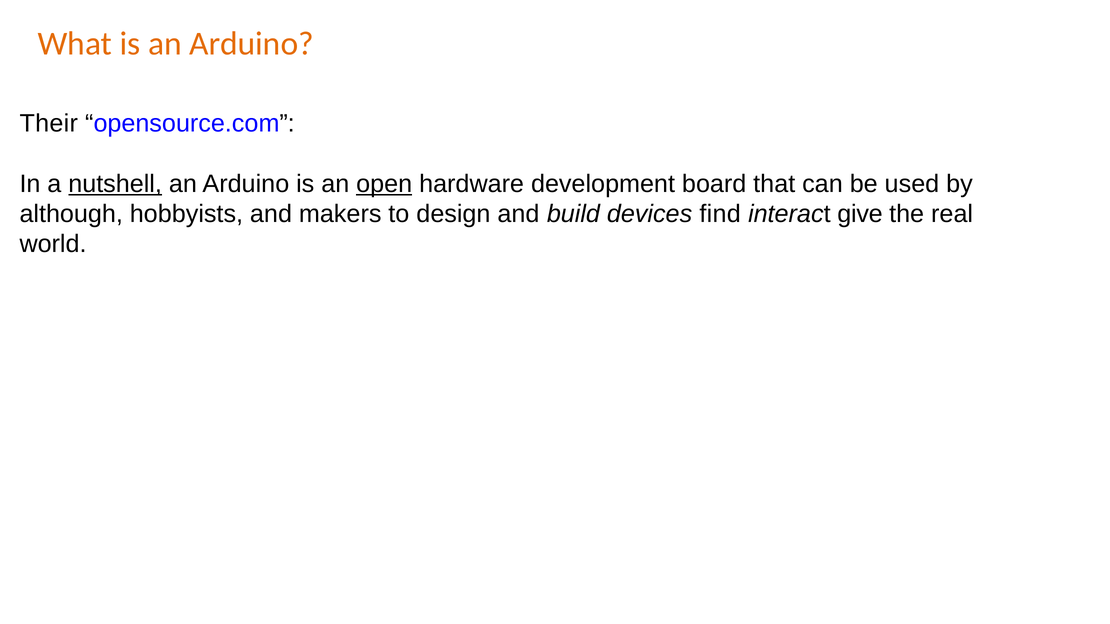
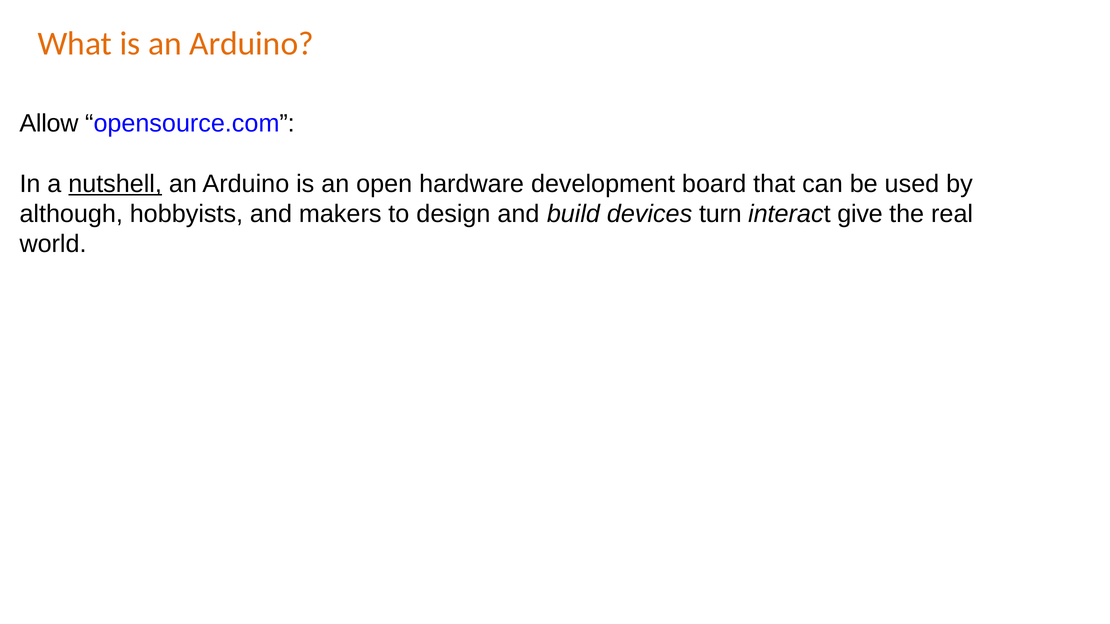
Their: Their -> Allow
open underline: present -> none
find: find -> turn
